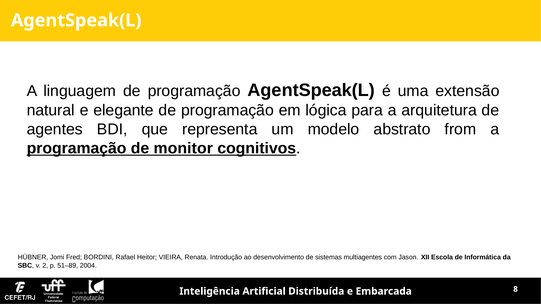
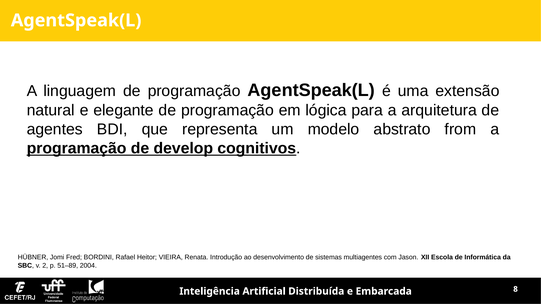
monitor: monitor -> develop
